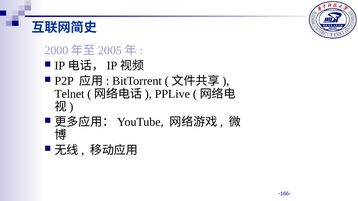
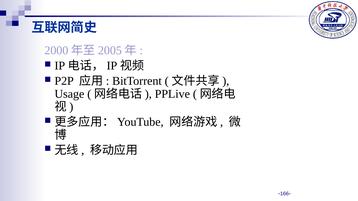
Telnet: Telnet -> Usage
